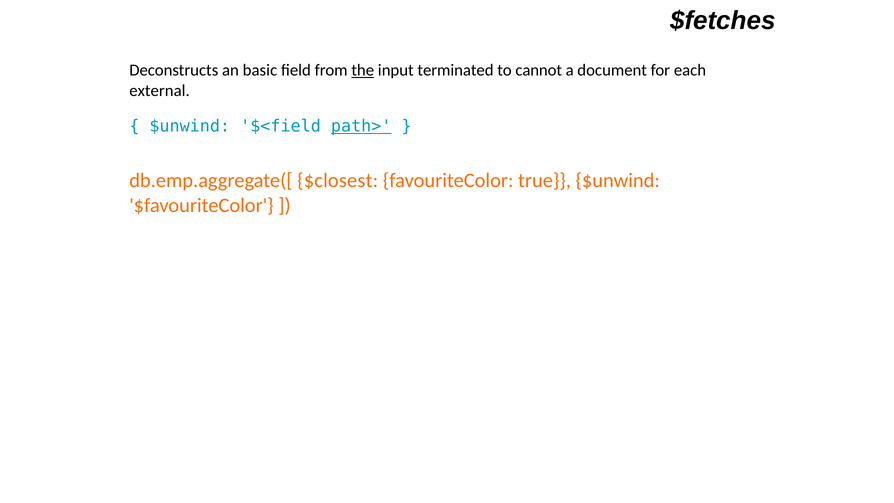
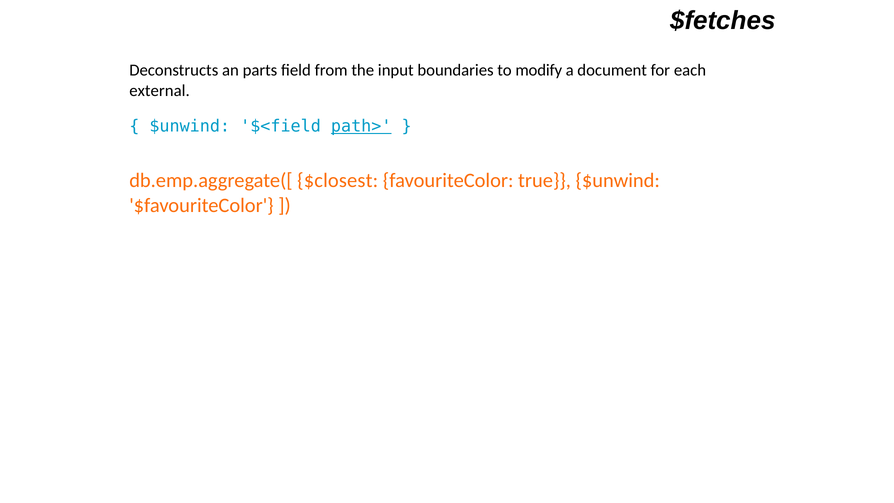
basic: basic -> parts
the underline: present -> none
terminated: terminated -> boundaries
cannot: cannot -> modify
